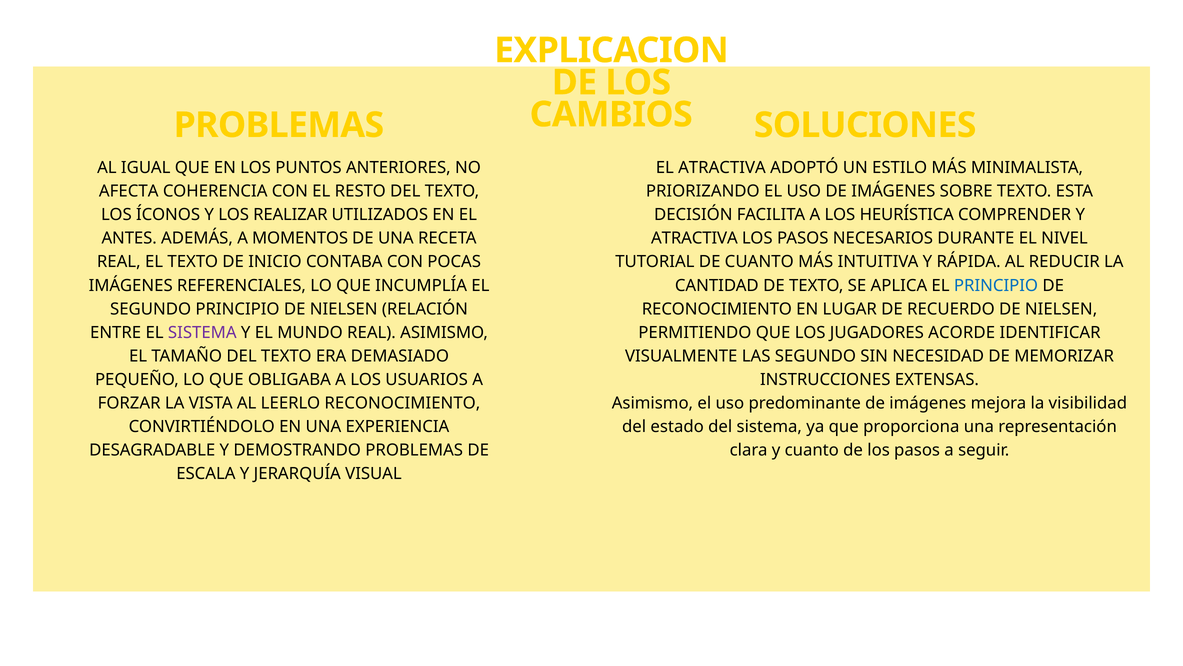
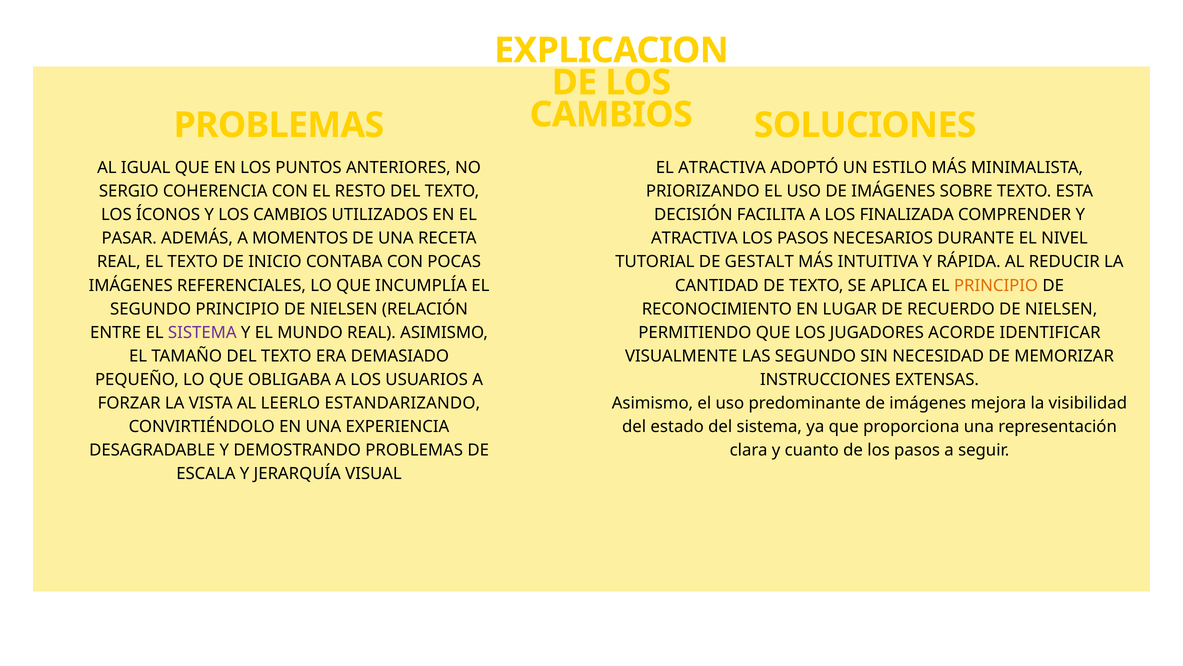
AFECTA: AFECTA -> SERGIO
Y LOS REALIZAR: REALIZAR -> CAMBIOS
HEURÍSTICA: HEURÍSTICA -> FINALIZADA
ANTES: ANTES -> PASAR
DE CUANTO: CUANTO -> GESTALT
PRINCIPIO at (996, 285) colour: blue -> orange
LEERLO RECONOCIMIENTO: RECONOCIMIENTO -> ESTANDARIZANDO
